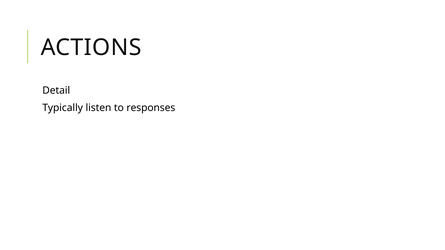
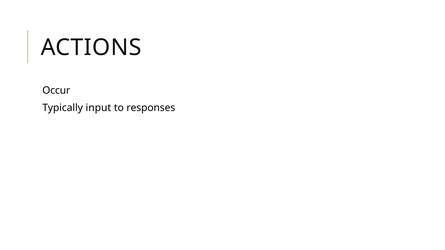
Detail: Detail -> Occur
listen: listen -> input
